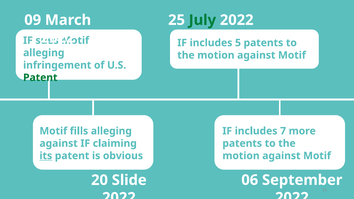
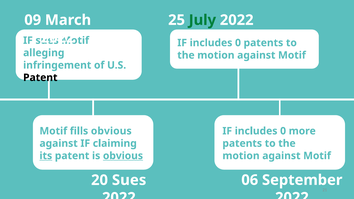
5 at (238, 43): 5 -> 0
Patent at (40, 78) colour: green -> black
fills alleging: alleging -> obvious
7 at (283, 131): 7 -> 0
obvious at (123, 156) underline: none -> present
20 Slide: Slide -> Sues
